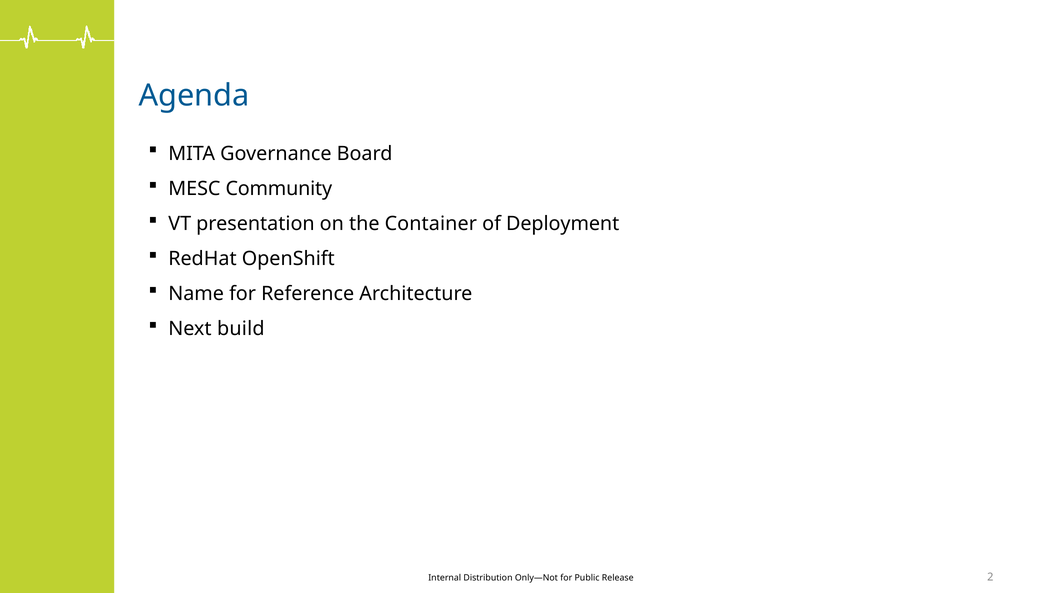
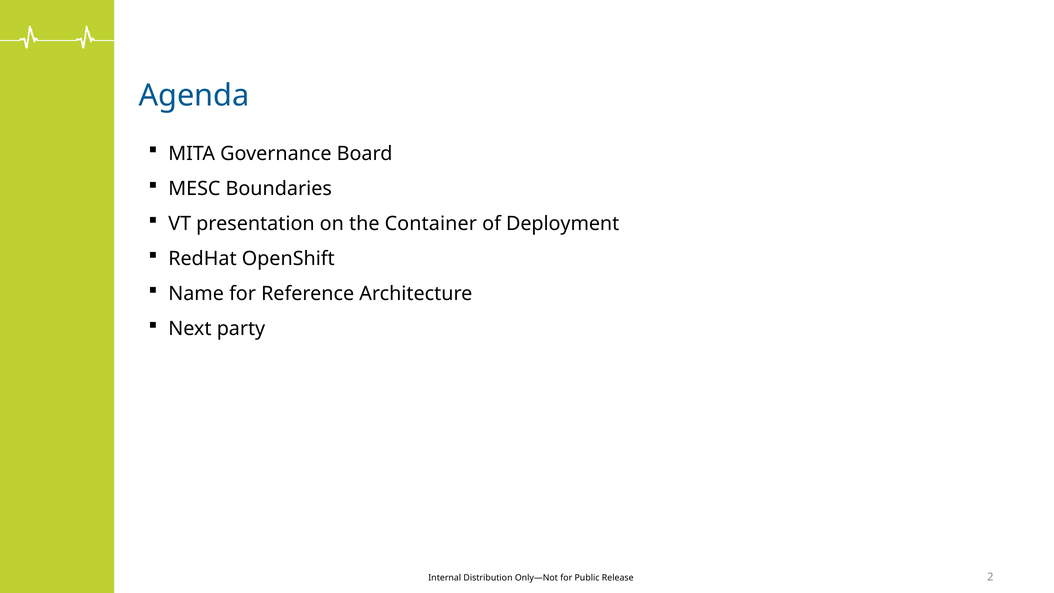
Community: Community -> Boundaries
build: build -> party
